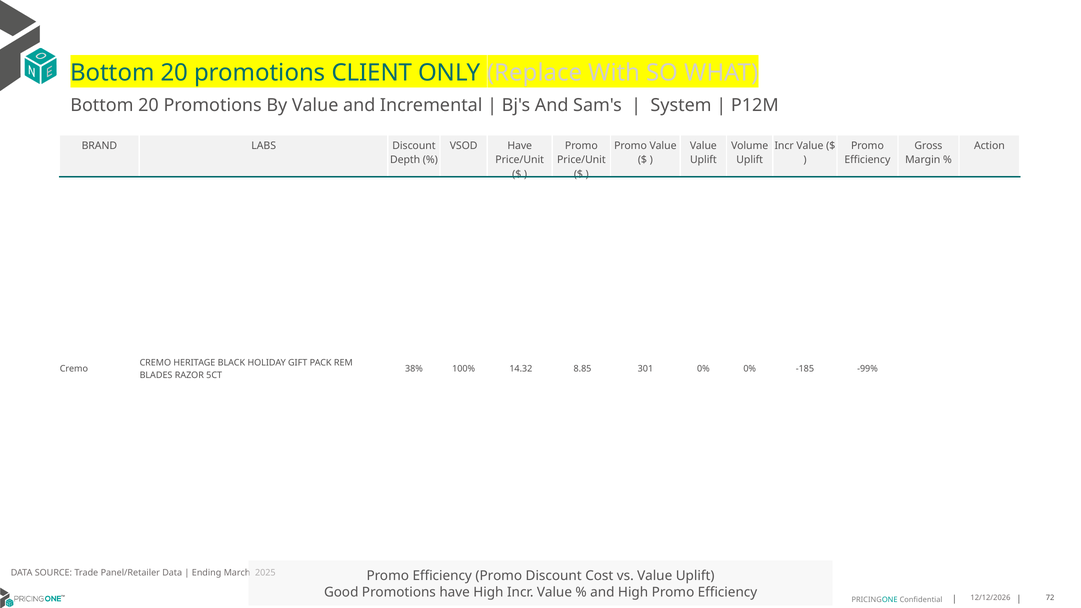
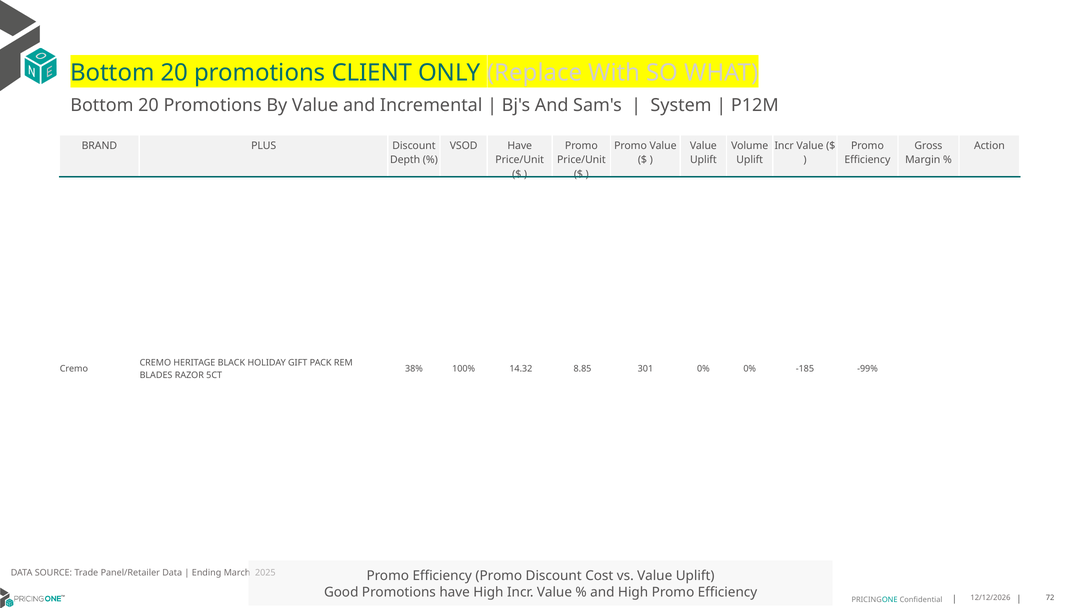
LABS: LABS -> PLUS
